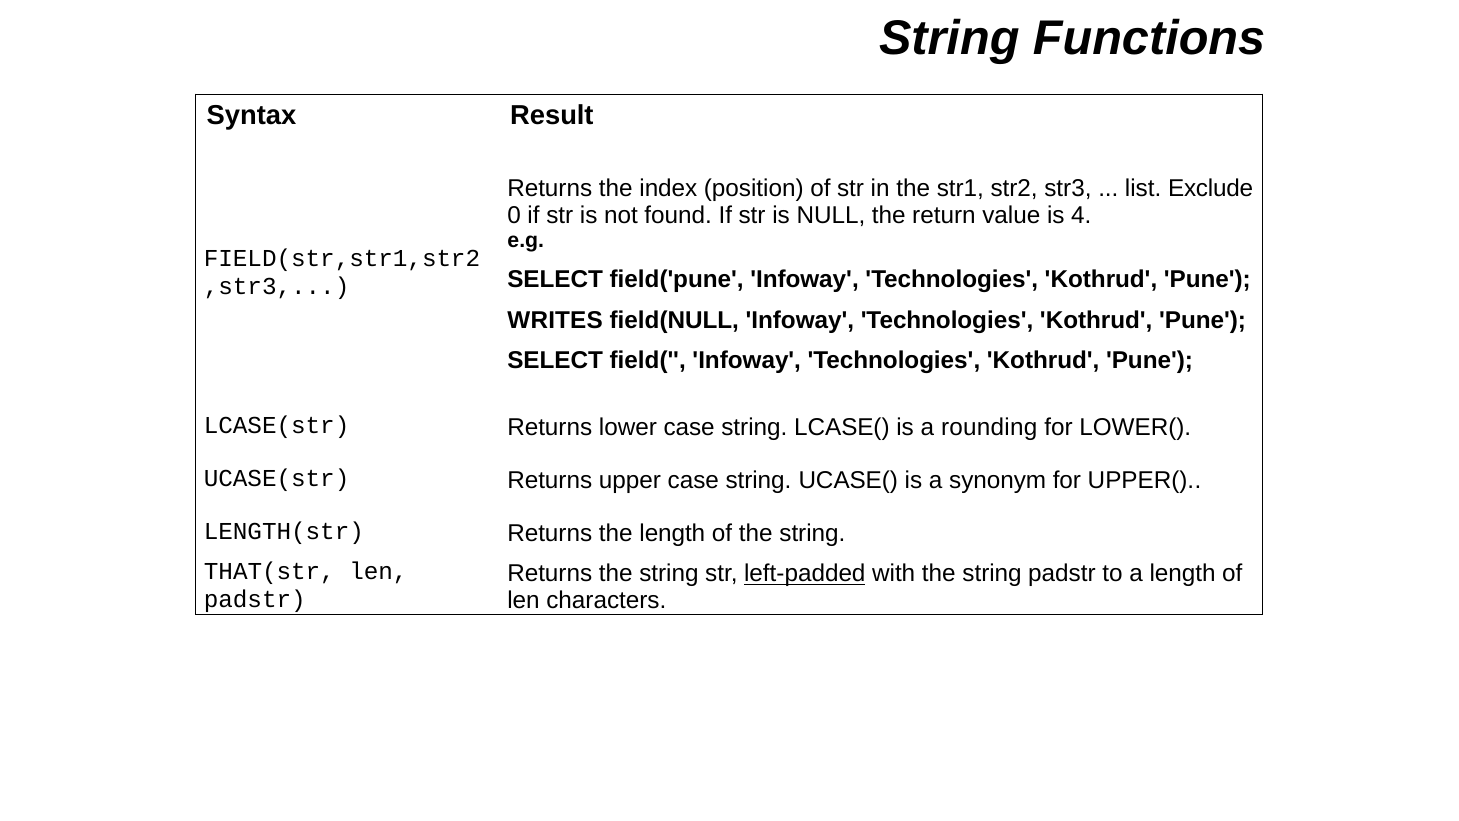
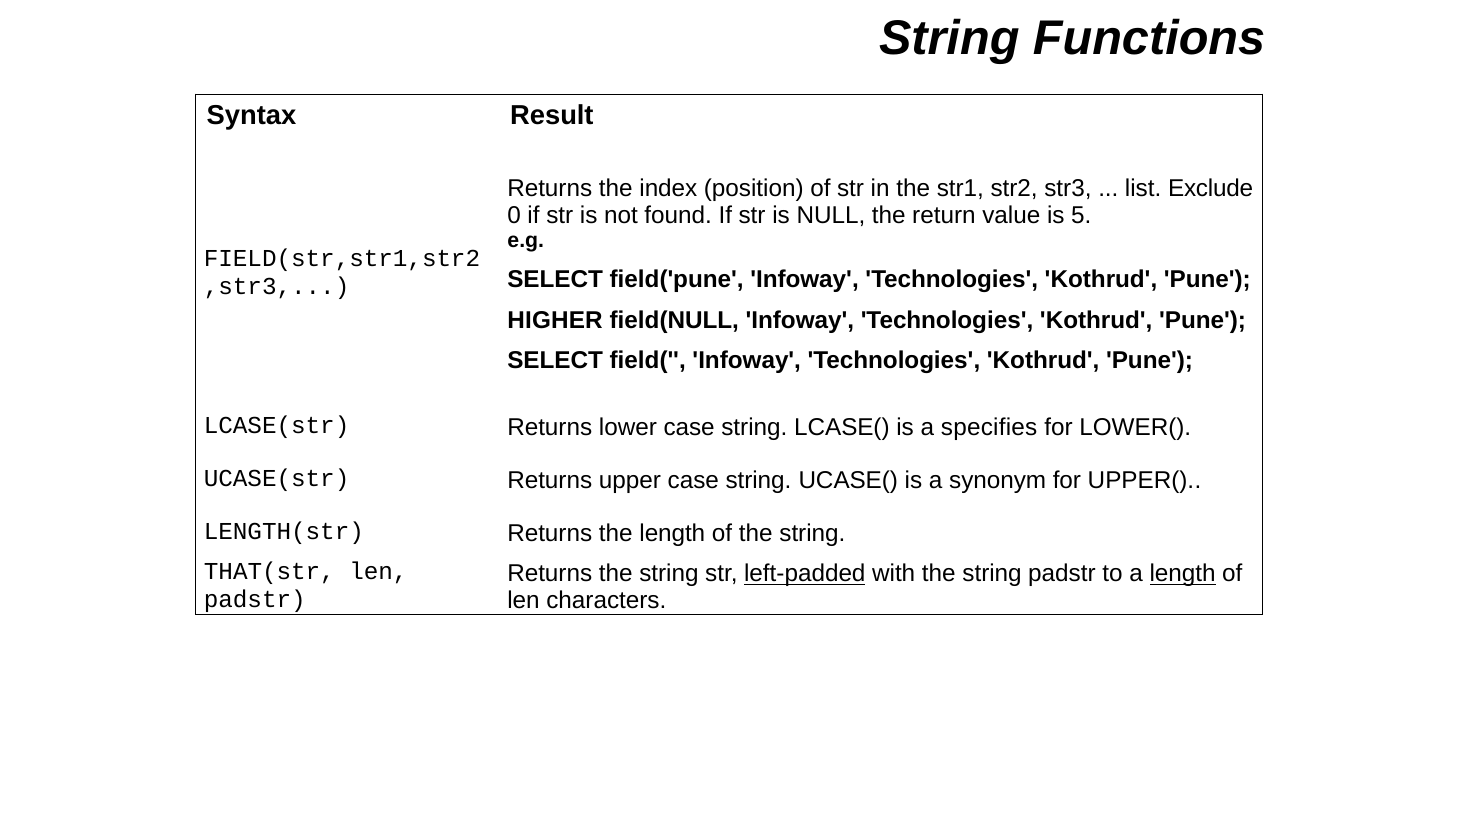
4: 4 -> 5
WRITES: WRITES -> HIGHER
rounding: rounding -> specifies
length at (1183, 574) underline: none -> present
